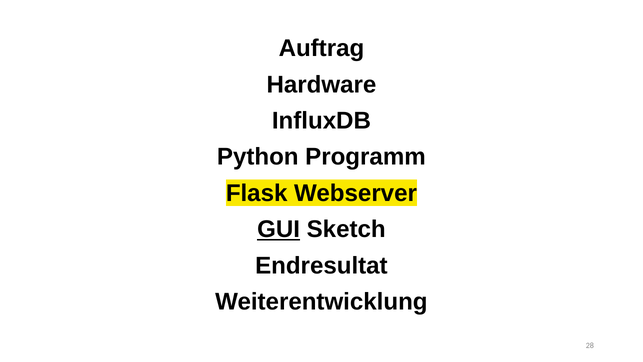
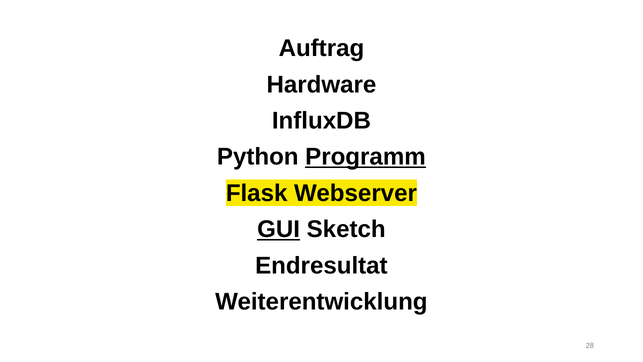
Programm underline: none -> present
